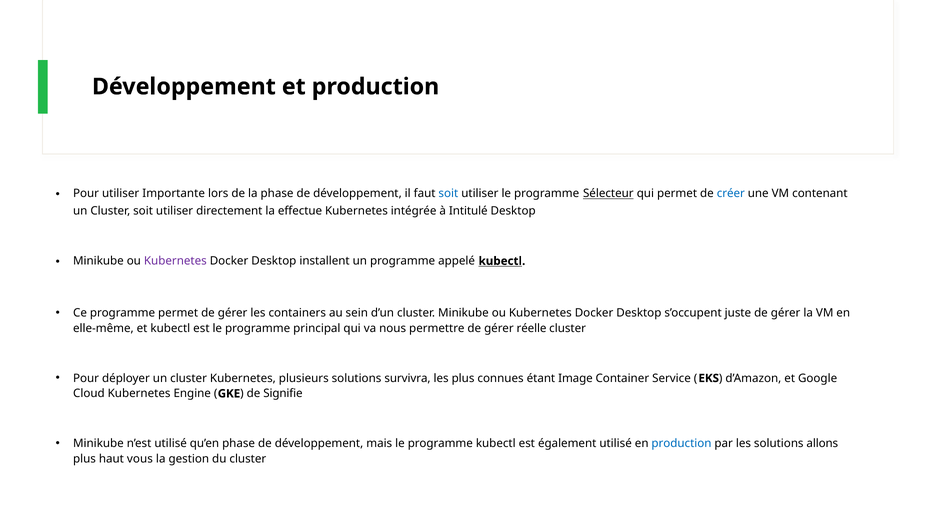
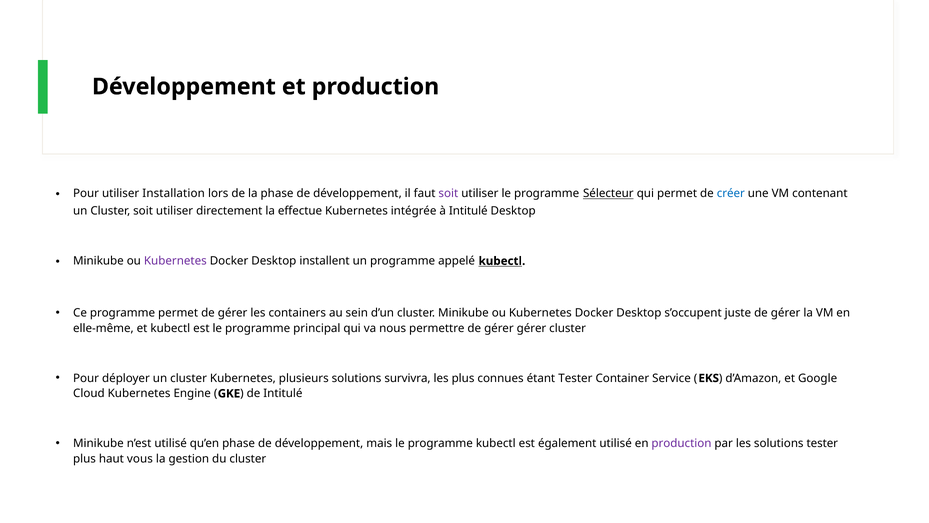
Importante: Importante -> Installation
soit at (448, 193) colour: blue -> purple
gérer réelle: réelle -> gérer
étant Image: Image -> Tester
de Signifie: Signifie -> Intitulé
production at (681, 443) colour: blue -> purple
solutions allons: allons -> tester
